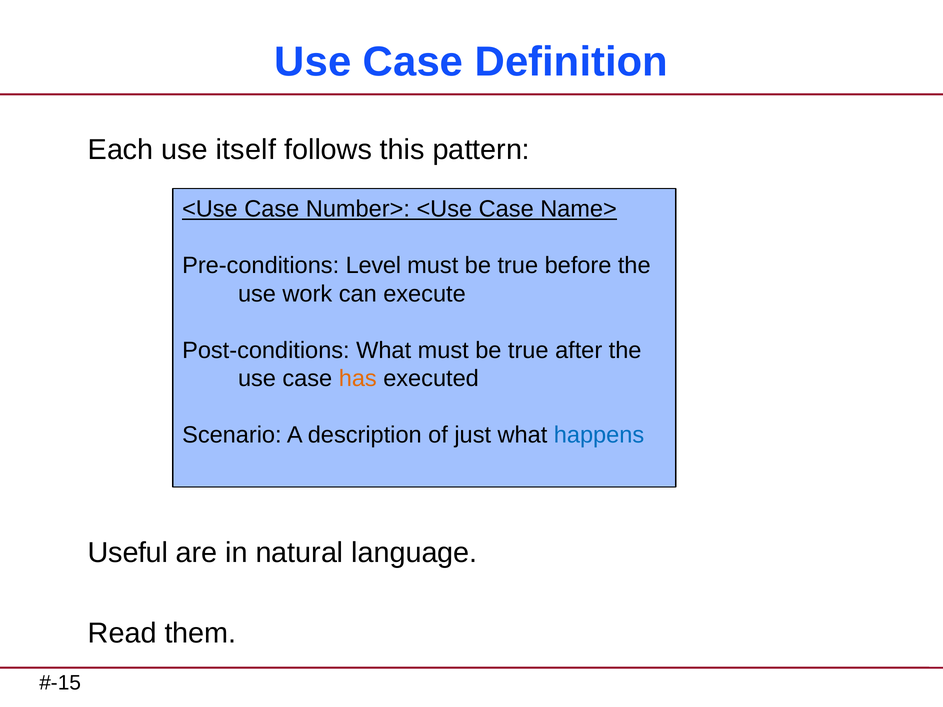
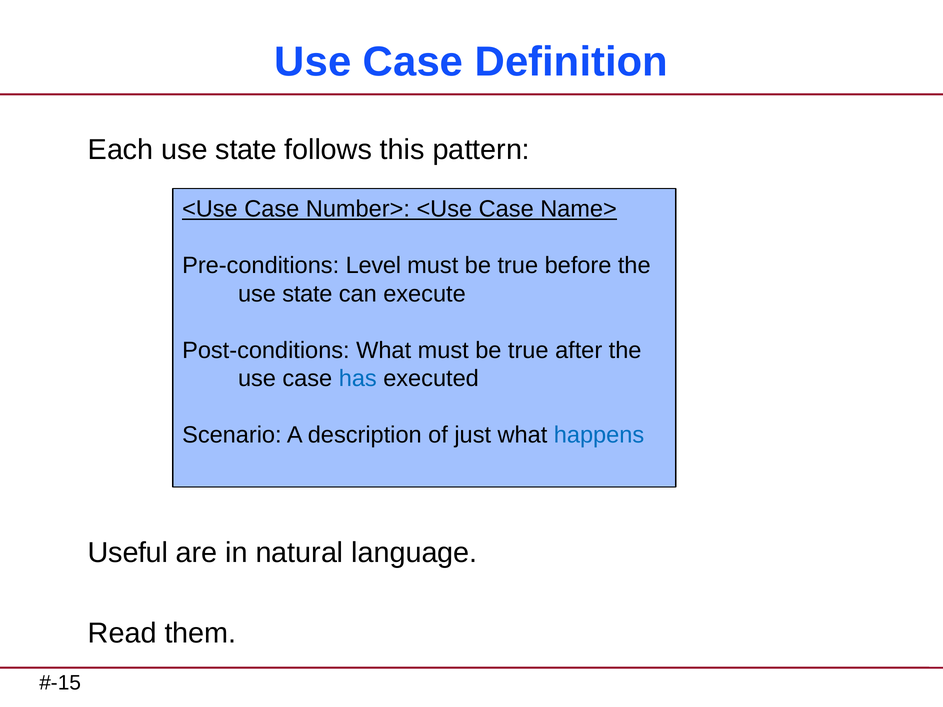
Each use itself: itself -> state
work at (307, 294): work -> state
has colour: orange -> blue
